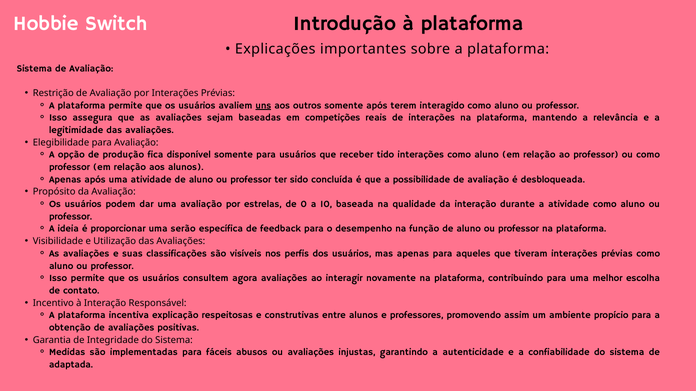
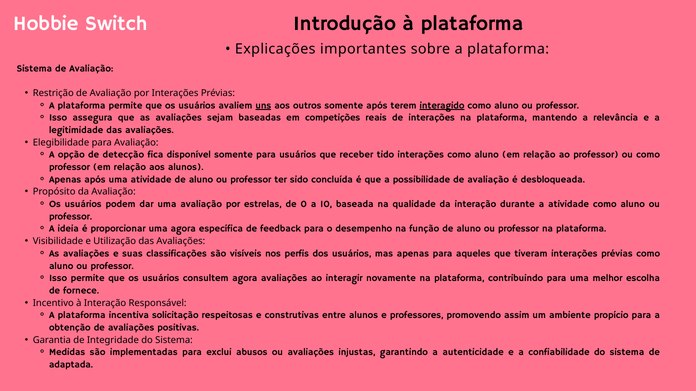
interagido underline: none -> present
produção: produção -> detecção
uma serão: serão -> agora
contato: contato -> fornece
explicação: explicação -> solicitação
fáceis: fáceis -> exclui
